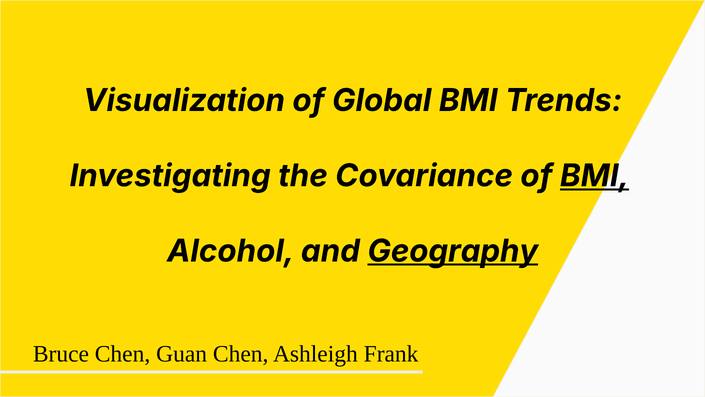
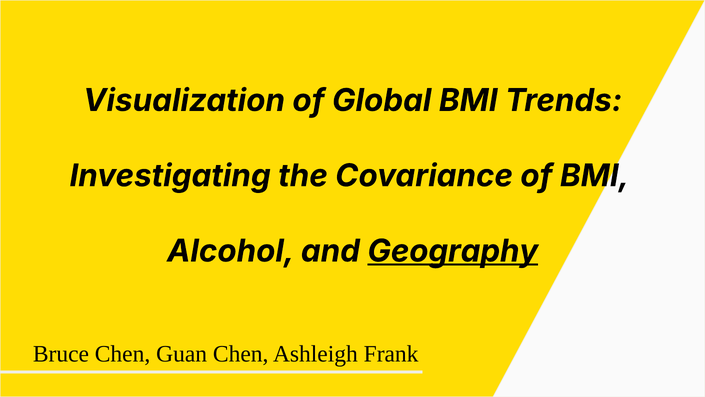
BMI at (595, 176) underline: present -> none
